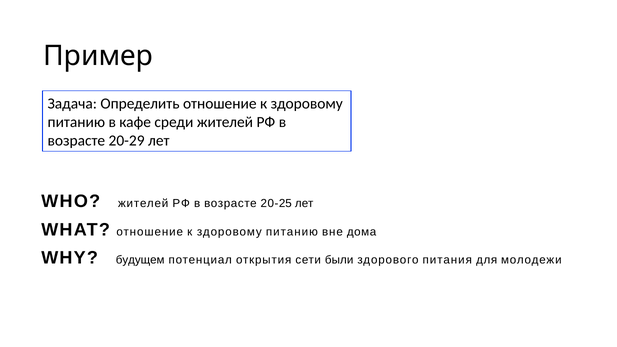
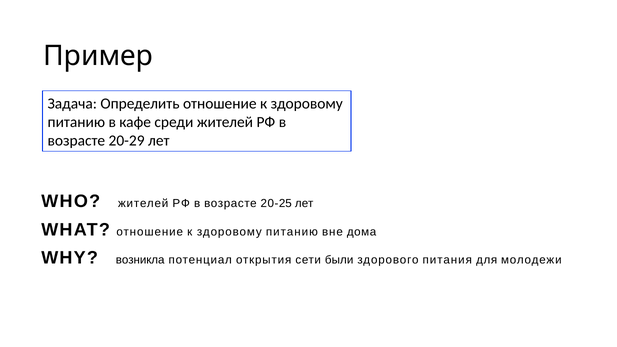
будущем: будущем -> возникла
